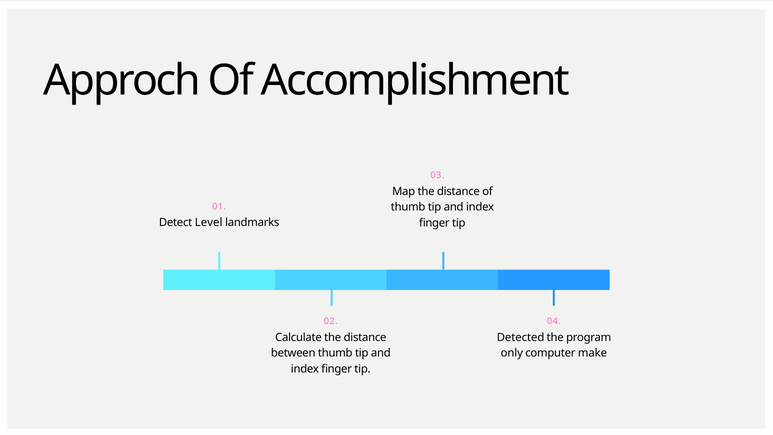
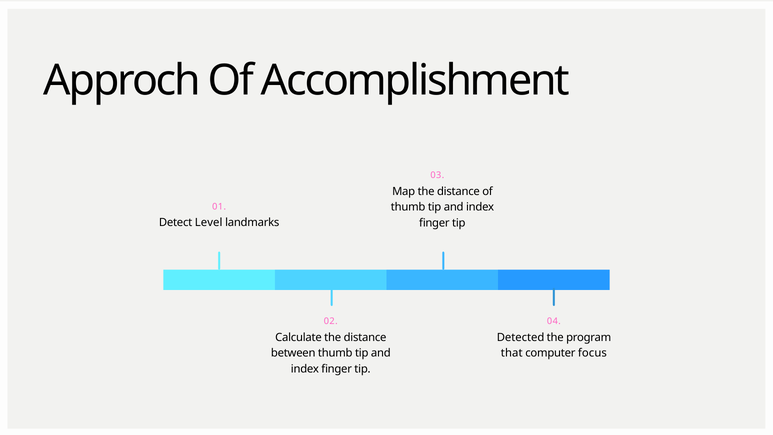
only: only -> that
make: make -> focus
